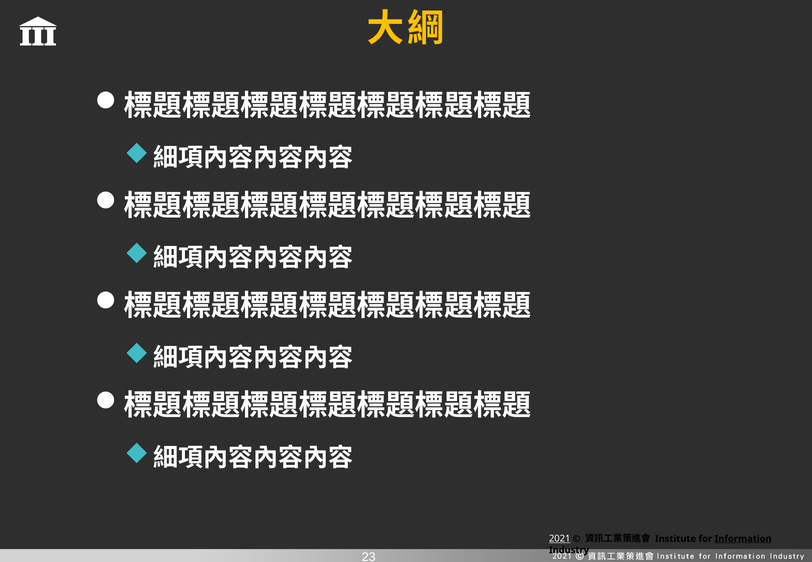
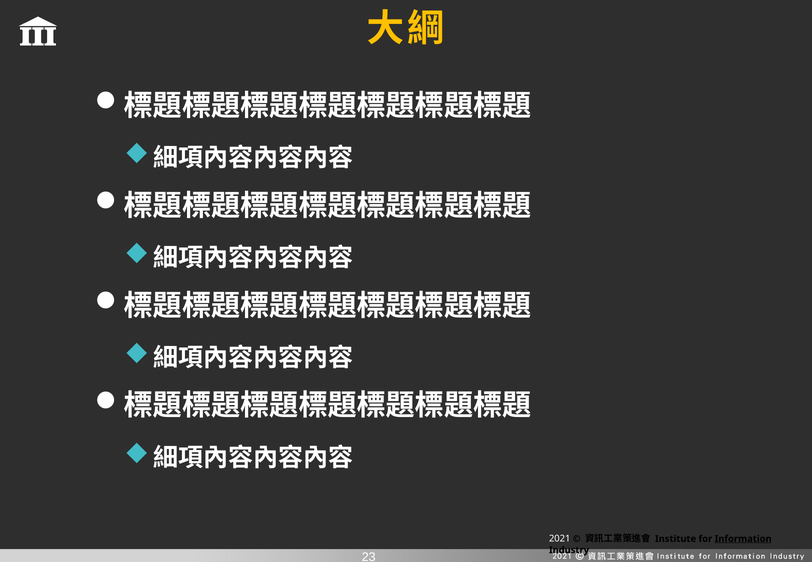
2021 underline: present -> none
